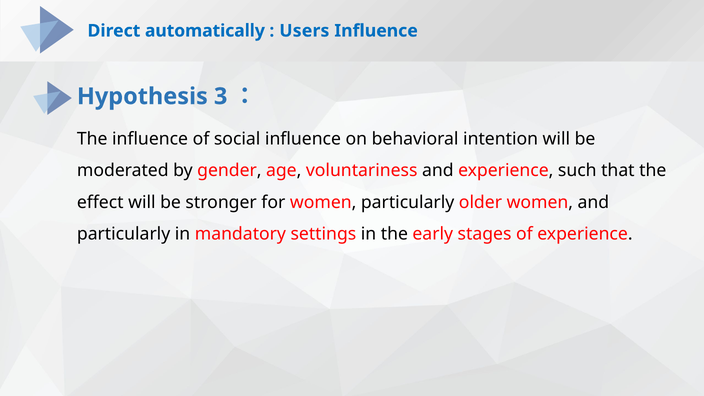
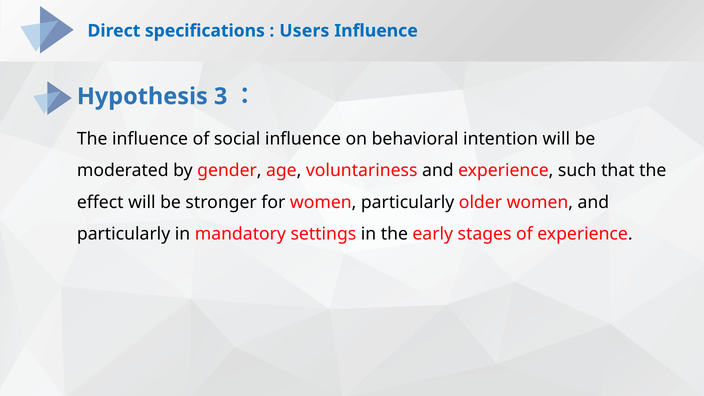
automatically: automatically -> specifications
